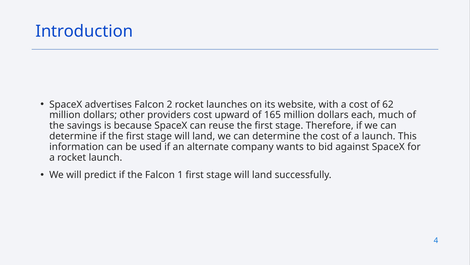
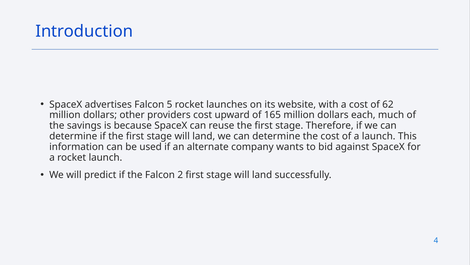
2: 2 -> 5
1: 1 -> 2
